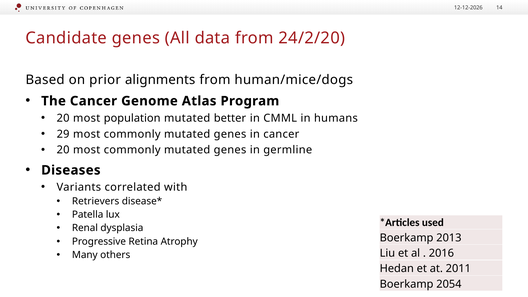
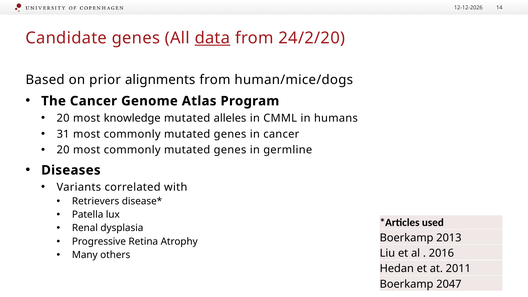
data underline: none -> present
population: population -> knowledge
better: better -> alleles
29: 29 -> 31
2054: 2054 -> 2047
